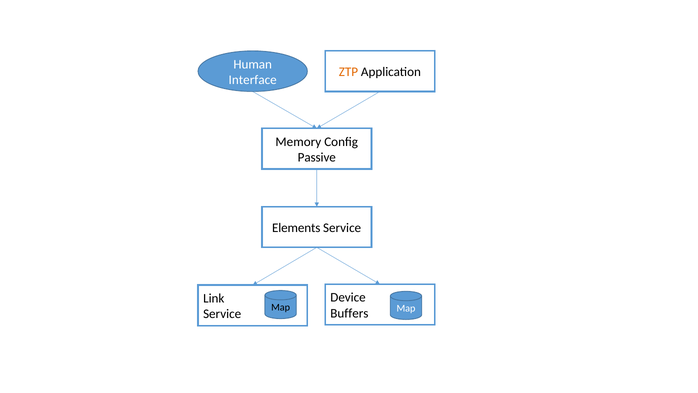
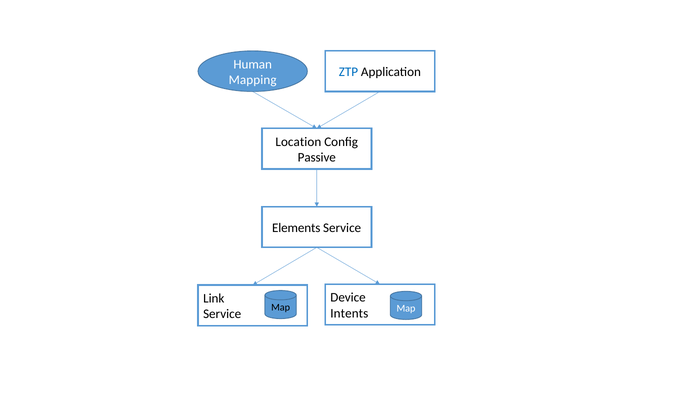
ZTP colour: orange -> blue
Interface: Interface -> Mapping
Memory: Memory -> Location
Buffers: Buffers -> Intents
